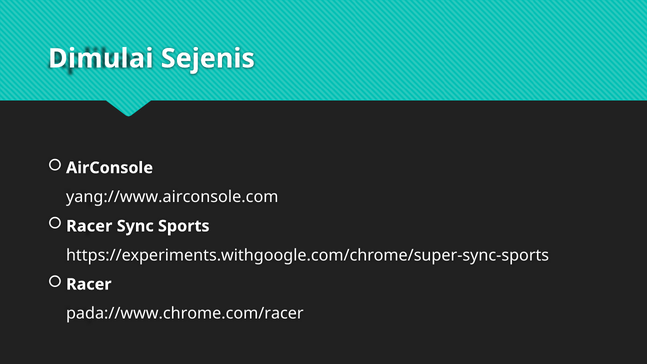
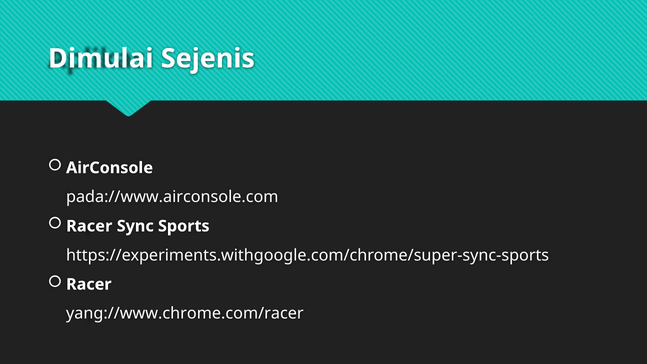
yang://www.airconsole.com: yang://www.airconsole.com -> pada://www.airconsole.com
pada://www.chrome.com/racer: pada://www.chrome.com/racer -> yang://www.chrome.com/racer
